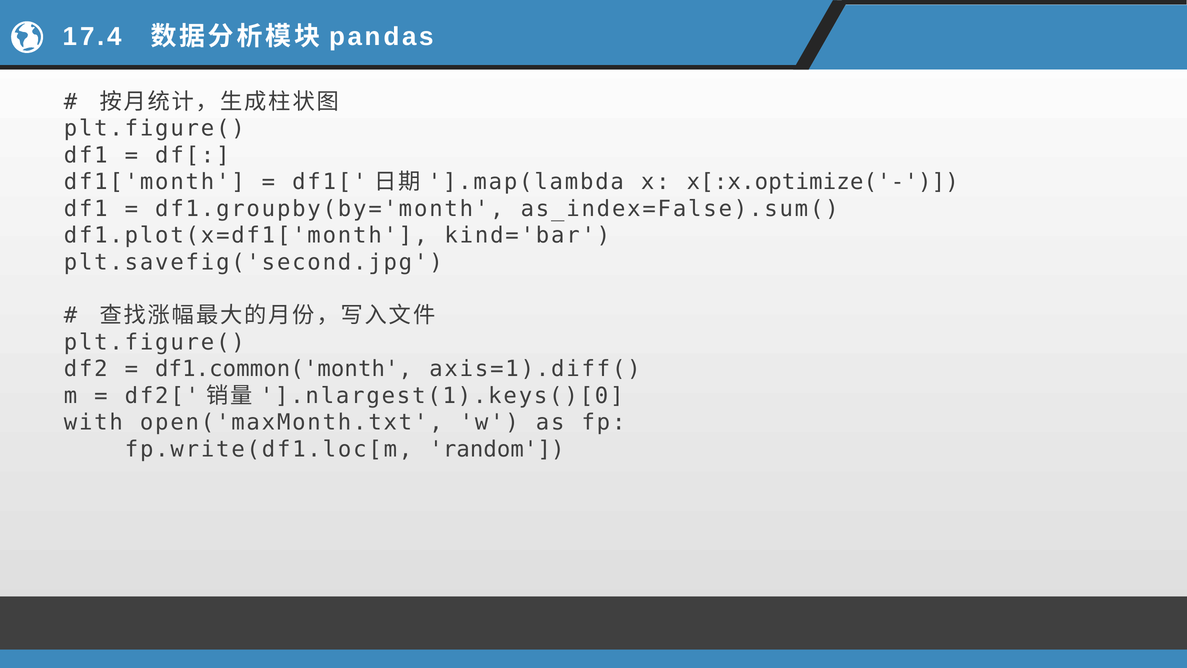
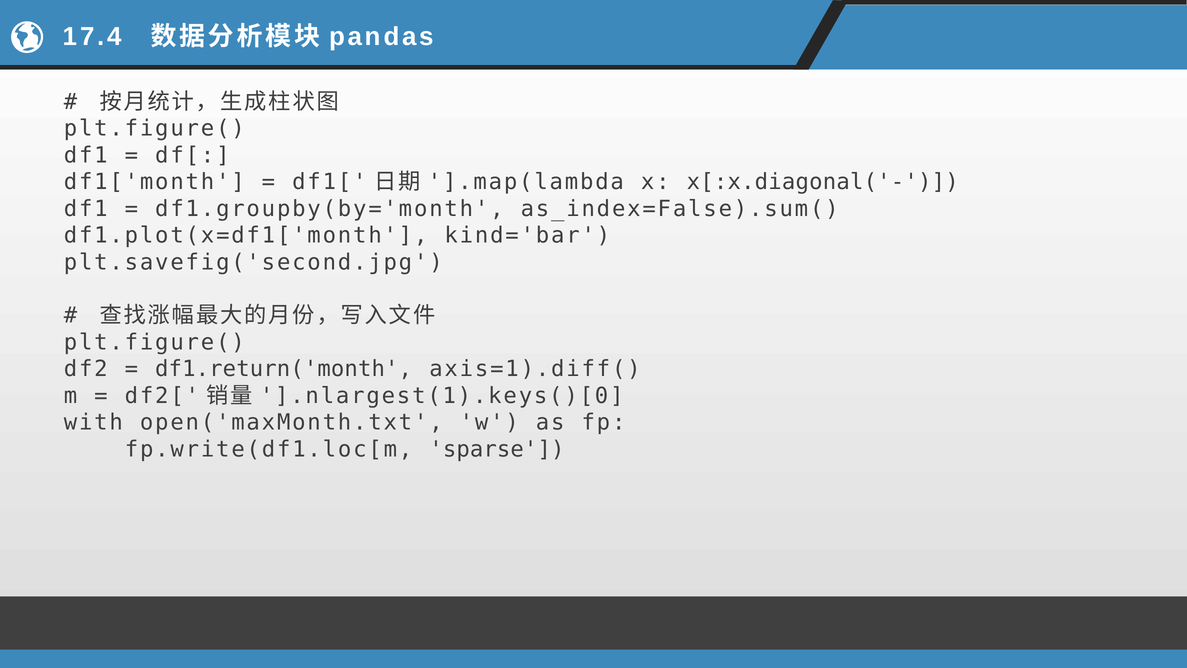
x[:x.optimize('-: x[:x.optimize('- -> x[:x.diagonal('-
df1.common('month: df1.common('month -> df1.return('month
random: random -> sparse
